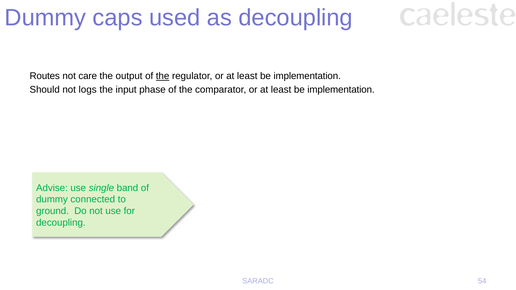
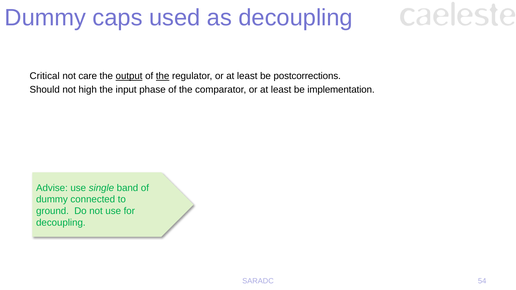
Routes: Routes -> Critical
output underline: none -> present
implementation at (307, 76): implementation -> postcorrections
logs: logs -> high
